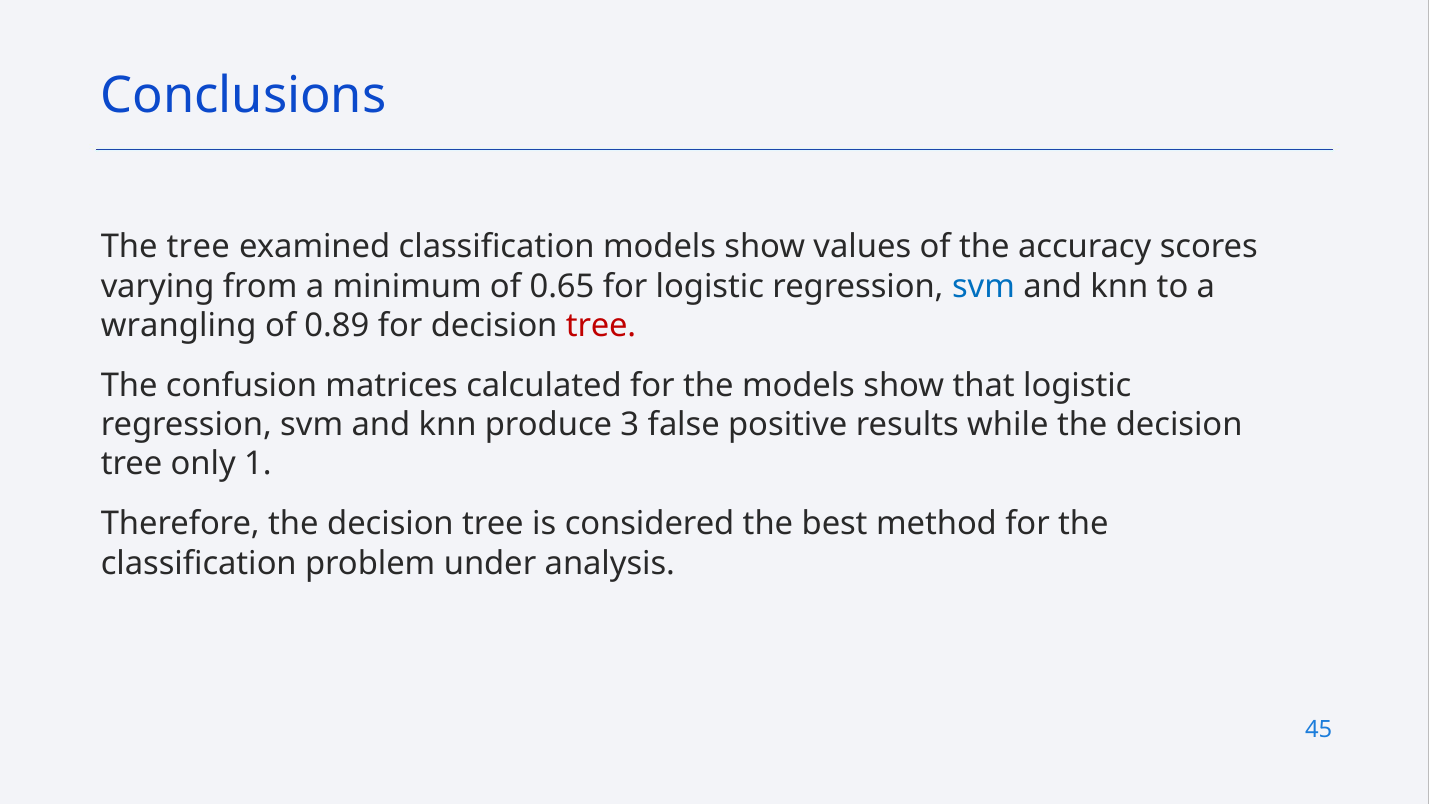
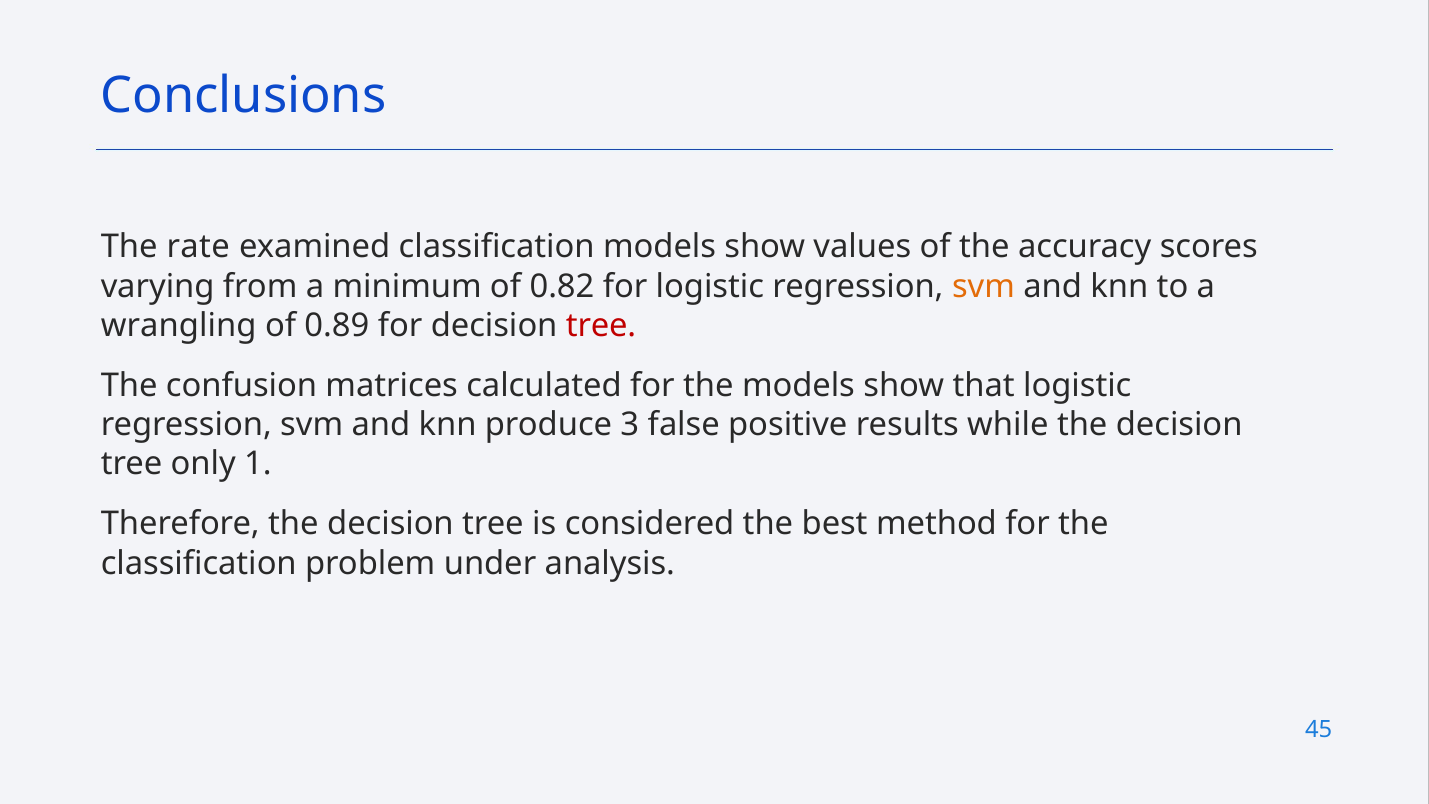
The tree: tree -> rate
0.65: 0.65 -> 0.82
svm at (983, 286) colour: blue -> orange
